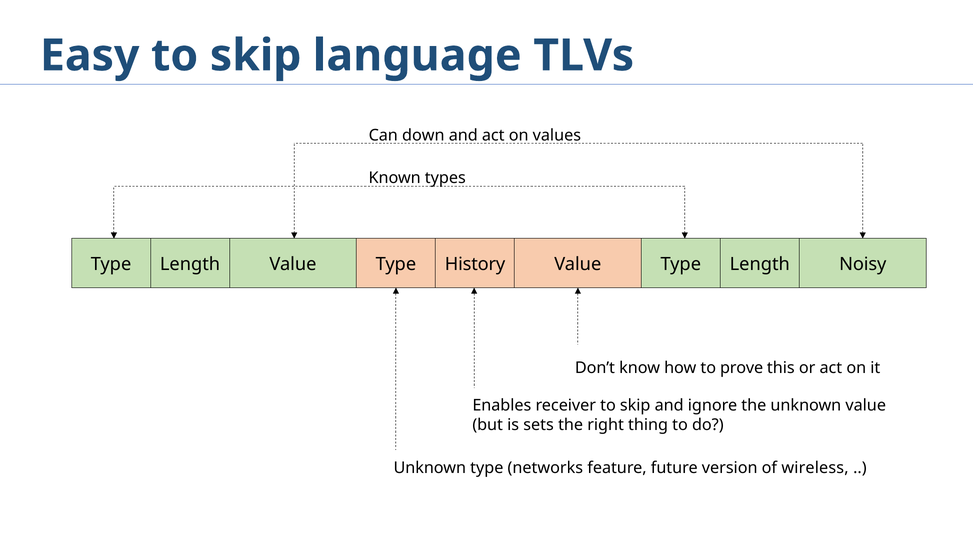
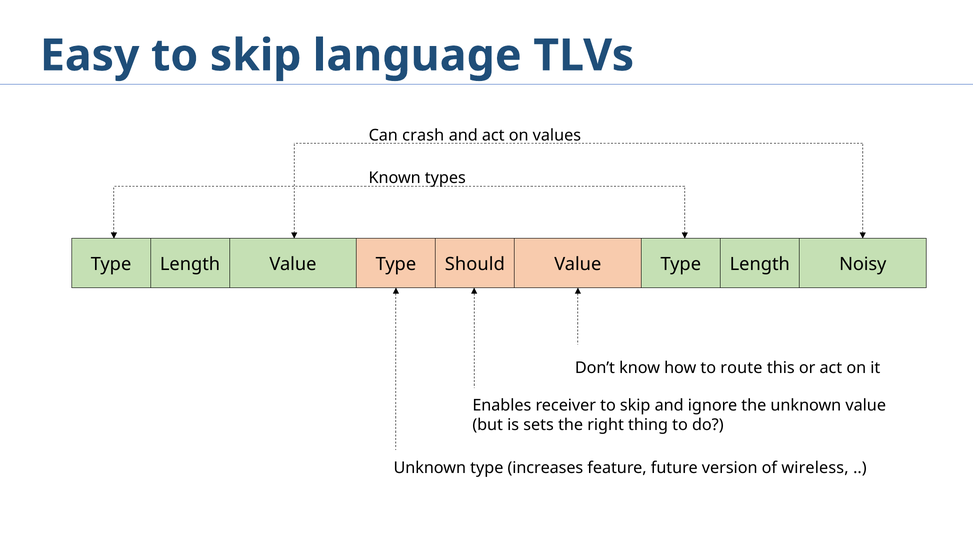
down: down -> crash
History: History -> Should
prove: prove -> route
networks: networks -> increases
